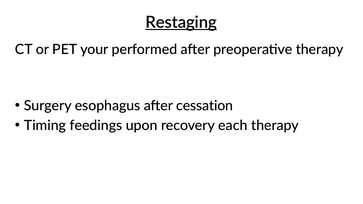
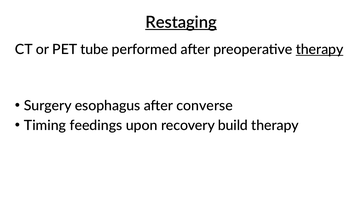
your: your -> tube
therapy at (320, 49) underline: none -> present
cessation: cessation -> converse
each: each -> build
